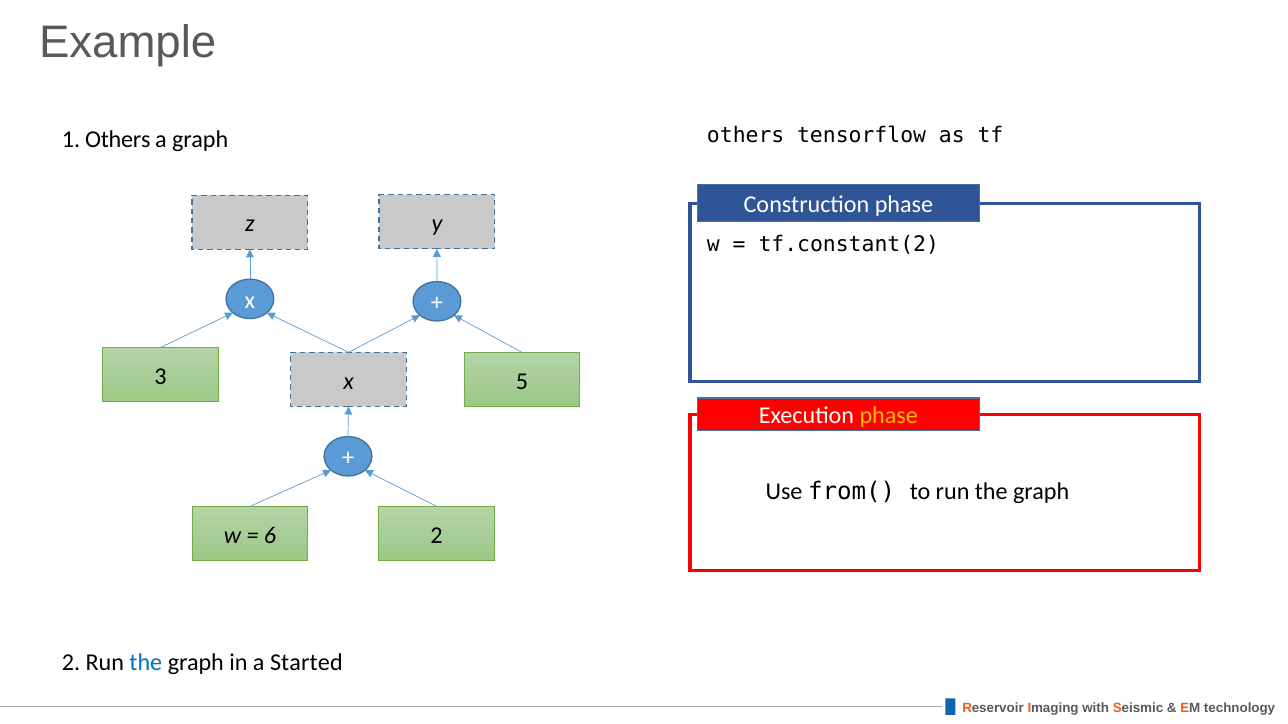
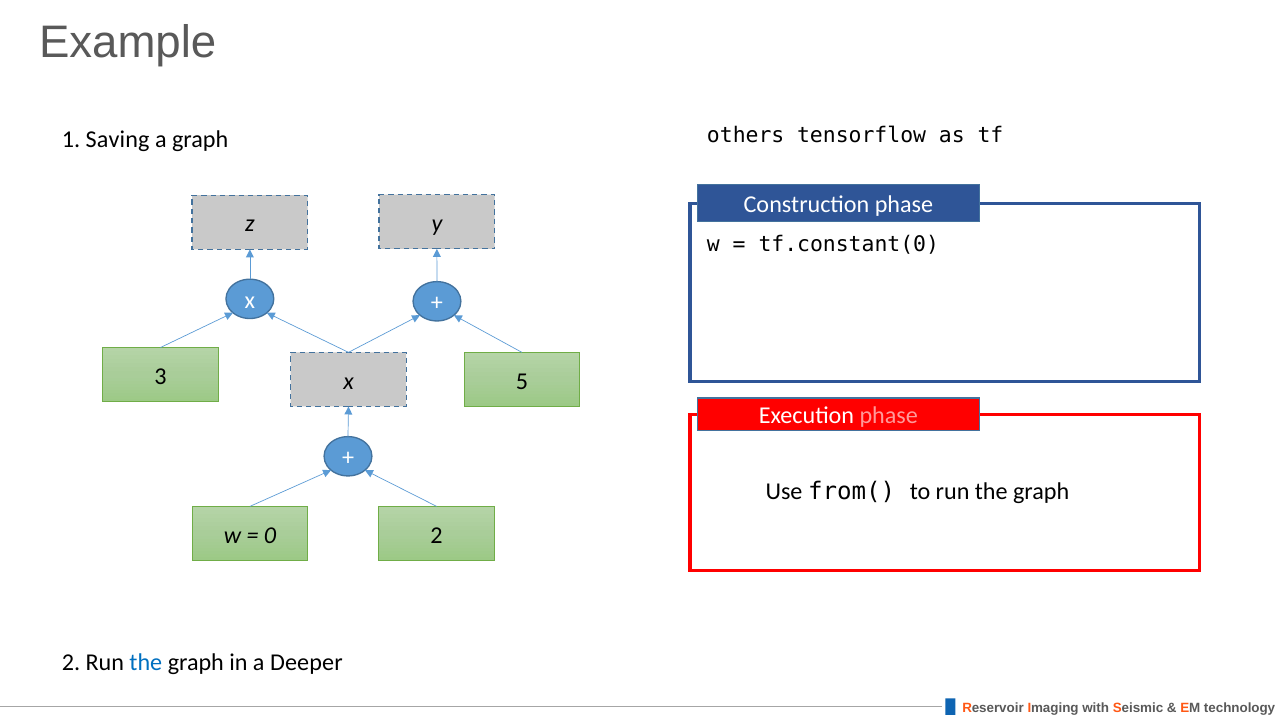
1 Others: Others -> Saving
tf.constant(2: tf.constant(2 -> tf.constant(0
phase at (889, 416) colour: yellow -> pink
6: 6 -> 0
Started: Started -> Deeper
